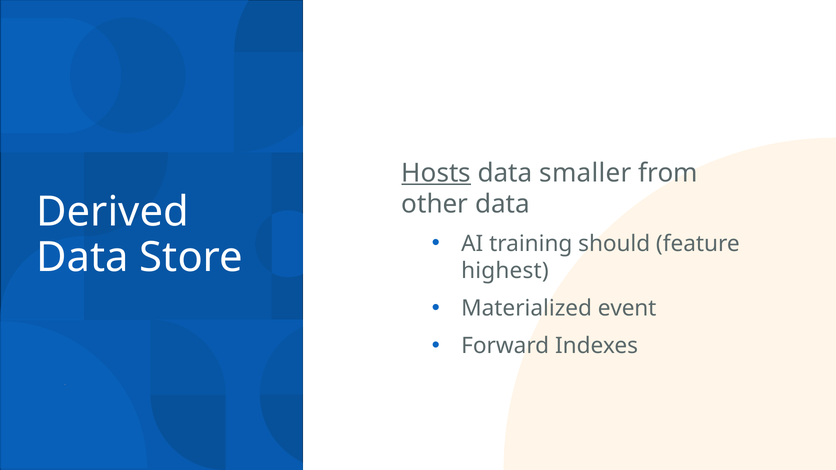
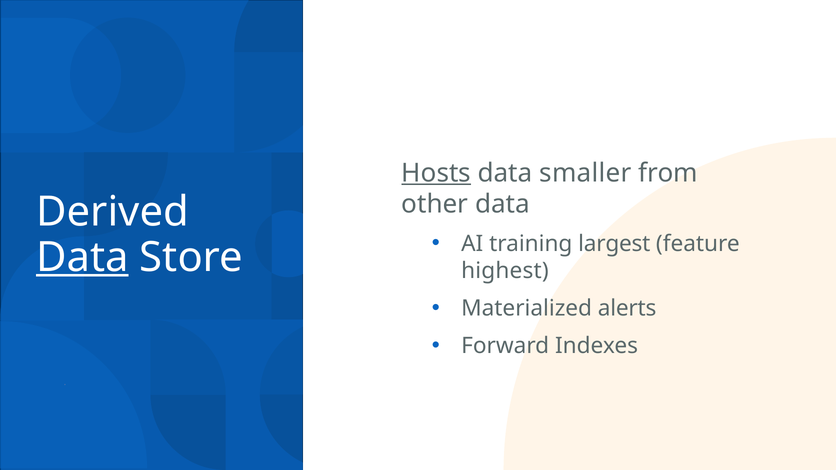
should: should -> largest
Data at (82, 257) underline: none -> present
event: event -> alerts
